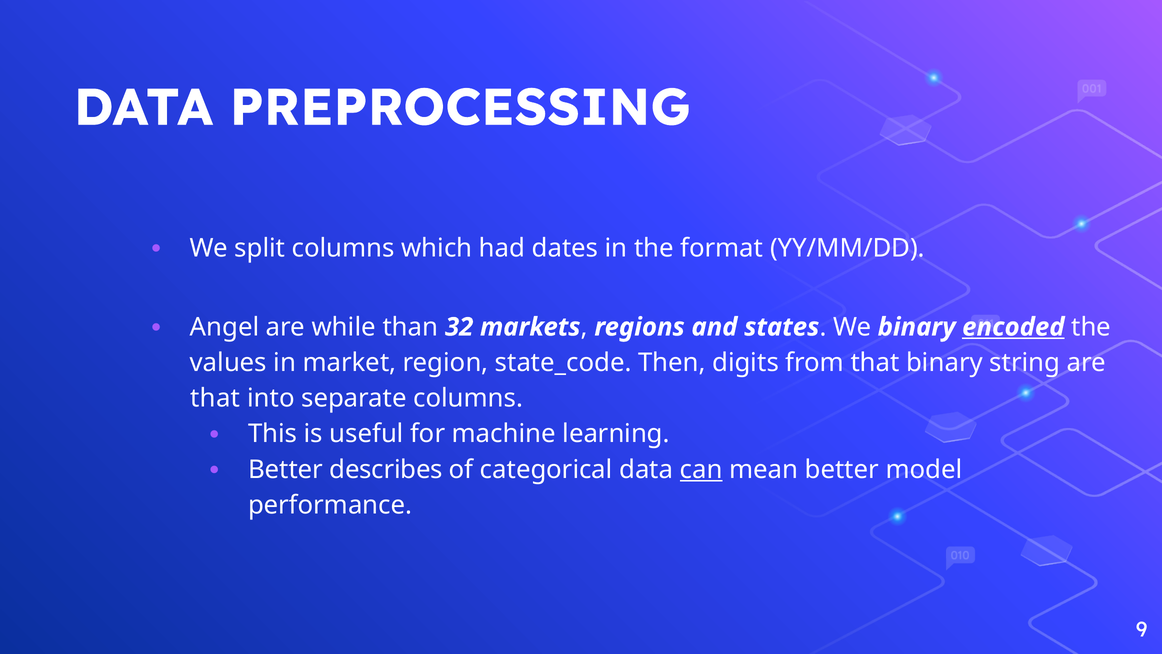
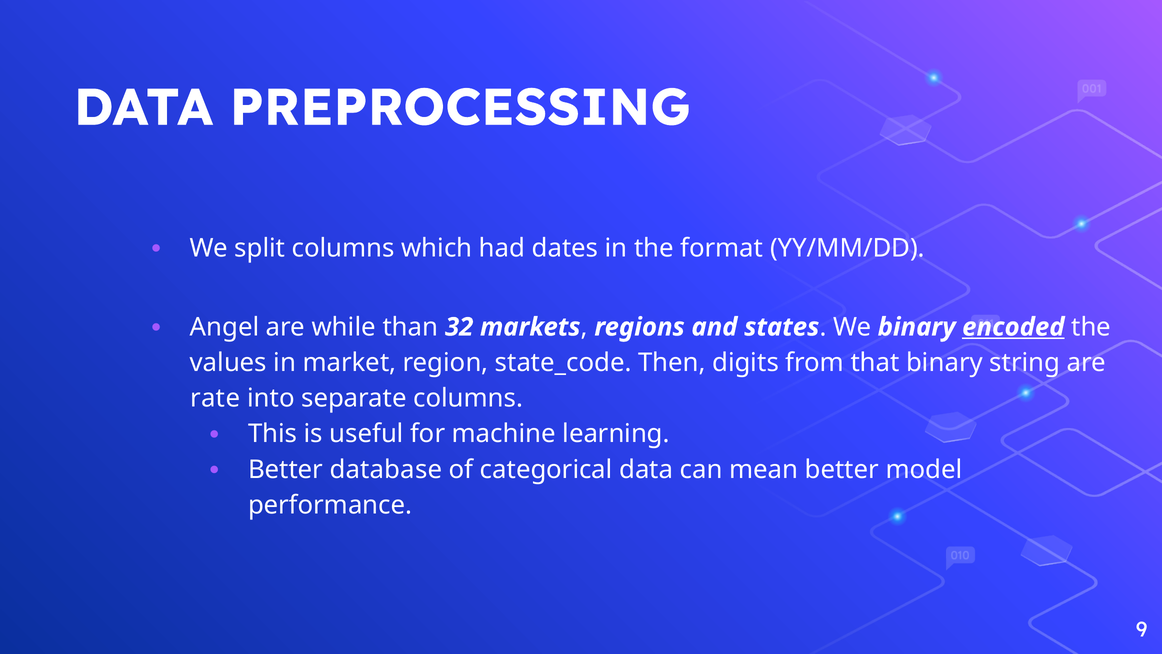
that at (215, 398): that -> rate
describes: describes -> database
can underline: present -> none
